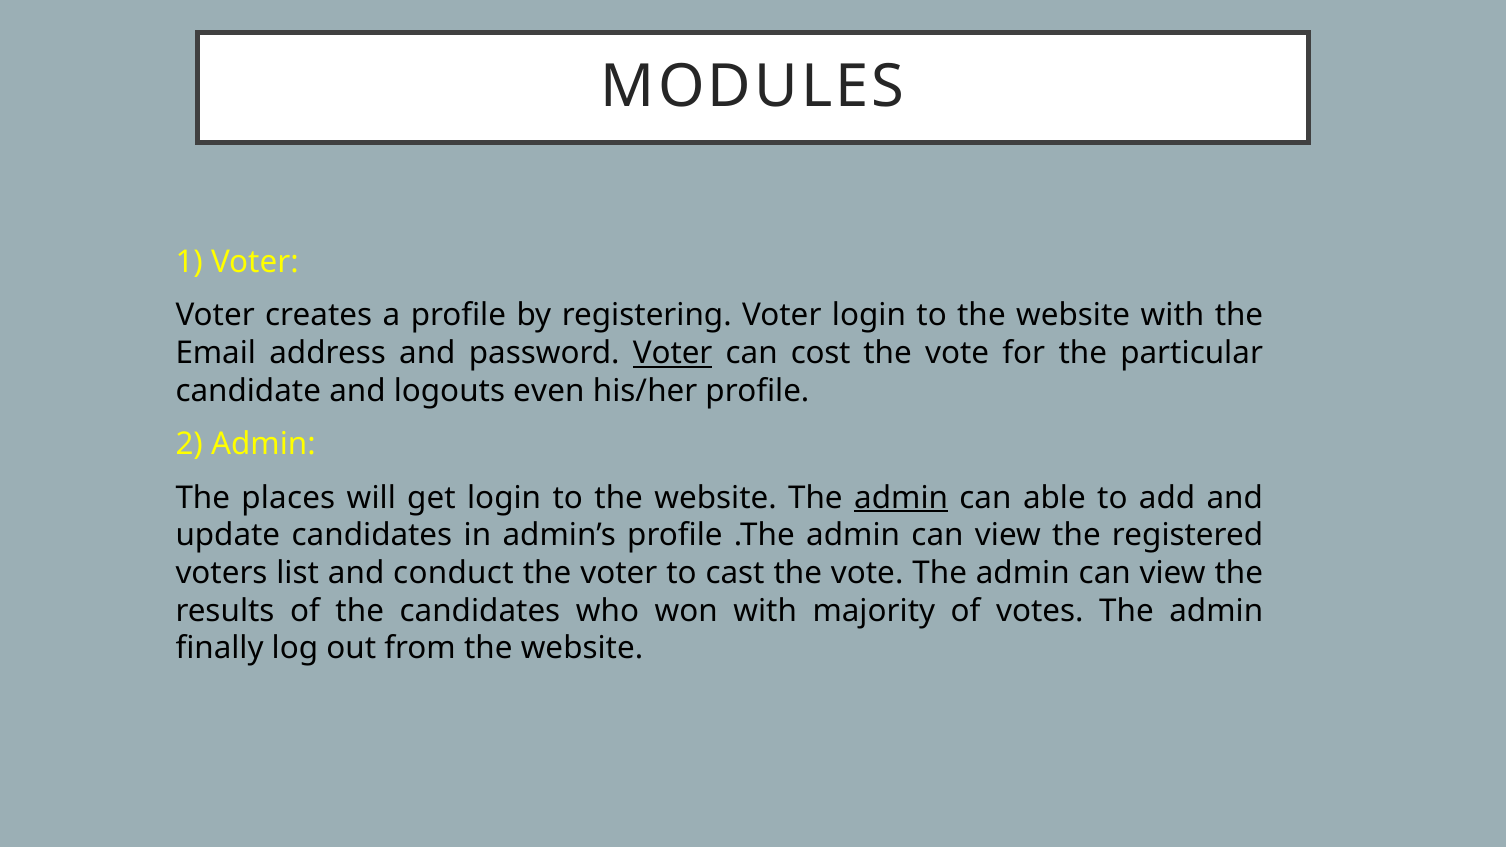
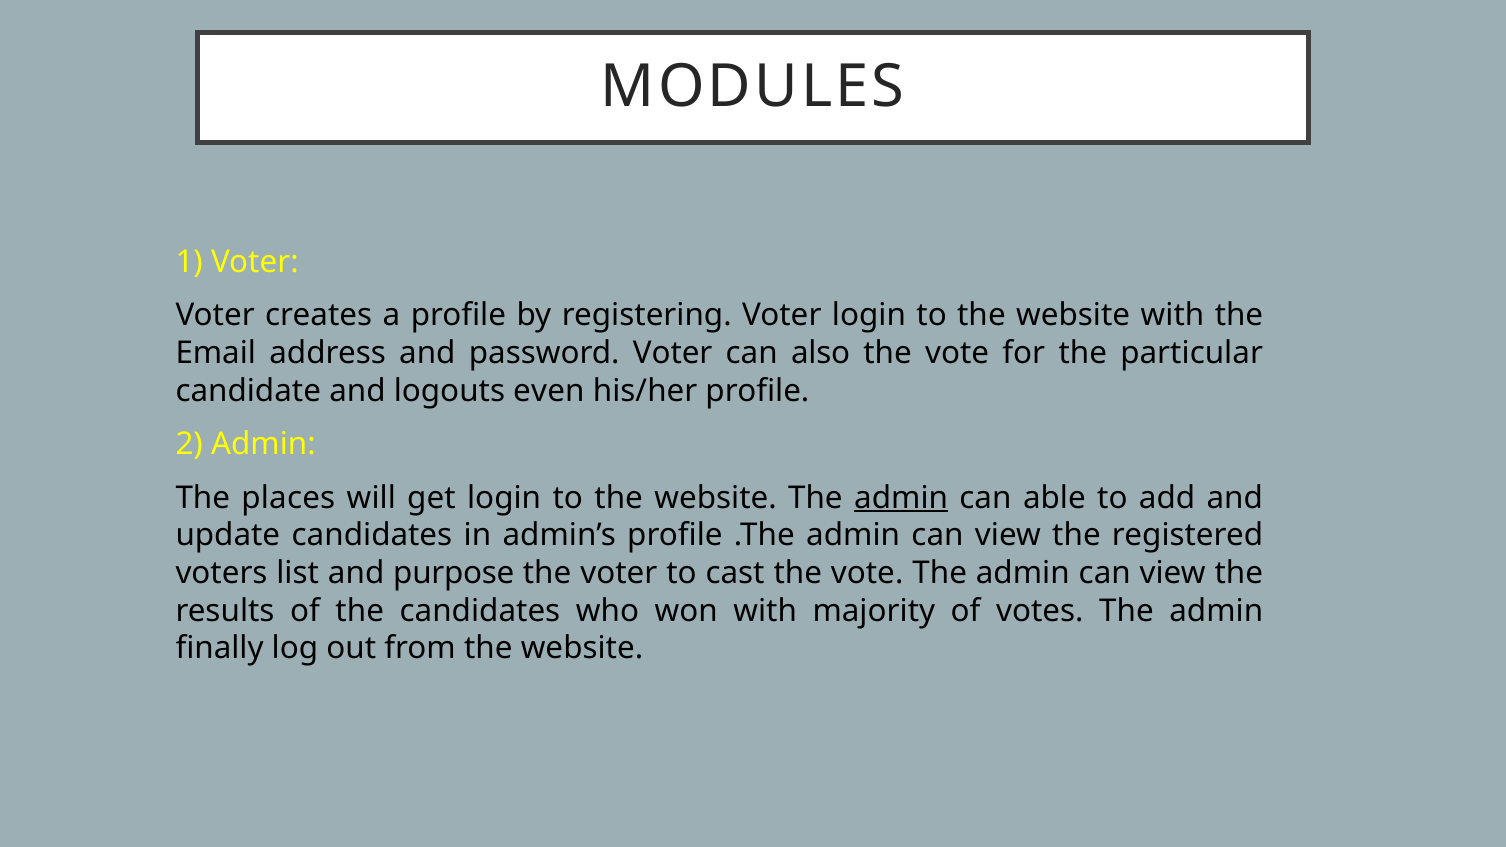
Voter at (673, 353) underline: present -> none
cost: cost -> also
conduct: conduct -> purpose
